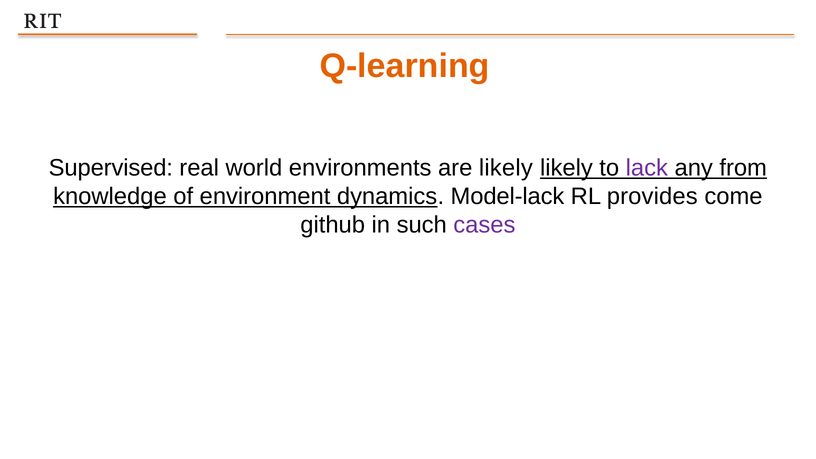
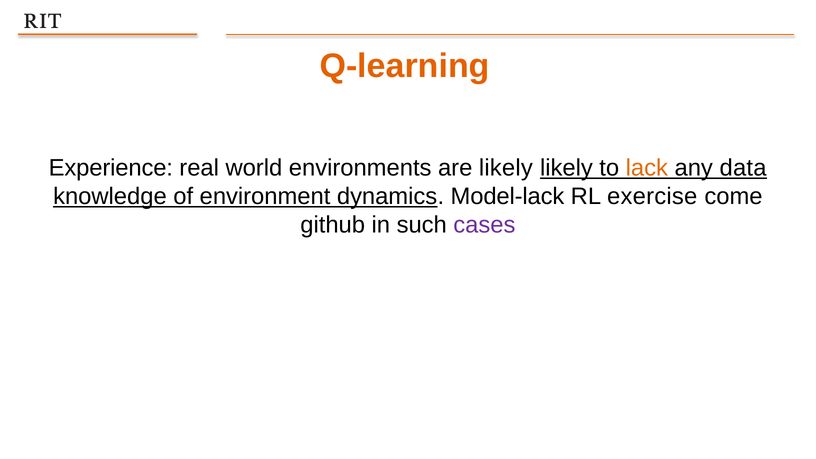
Supervised: Supervised -> Experience
lack colour: purple -> orange
from: from -> data
provides: provides -> exercise
